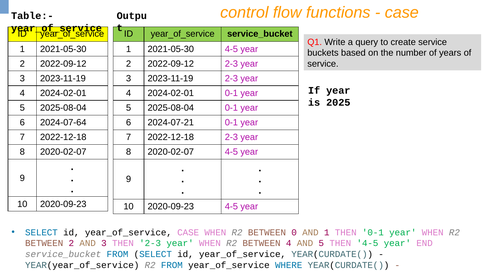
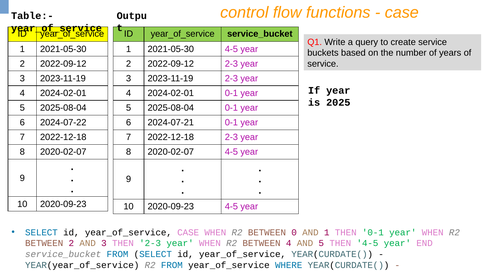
2024-07-64: 2024-07-64 -> 2024-07-22
